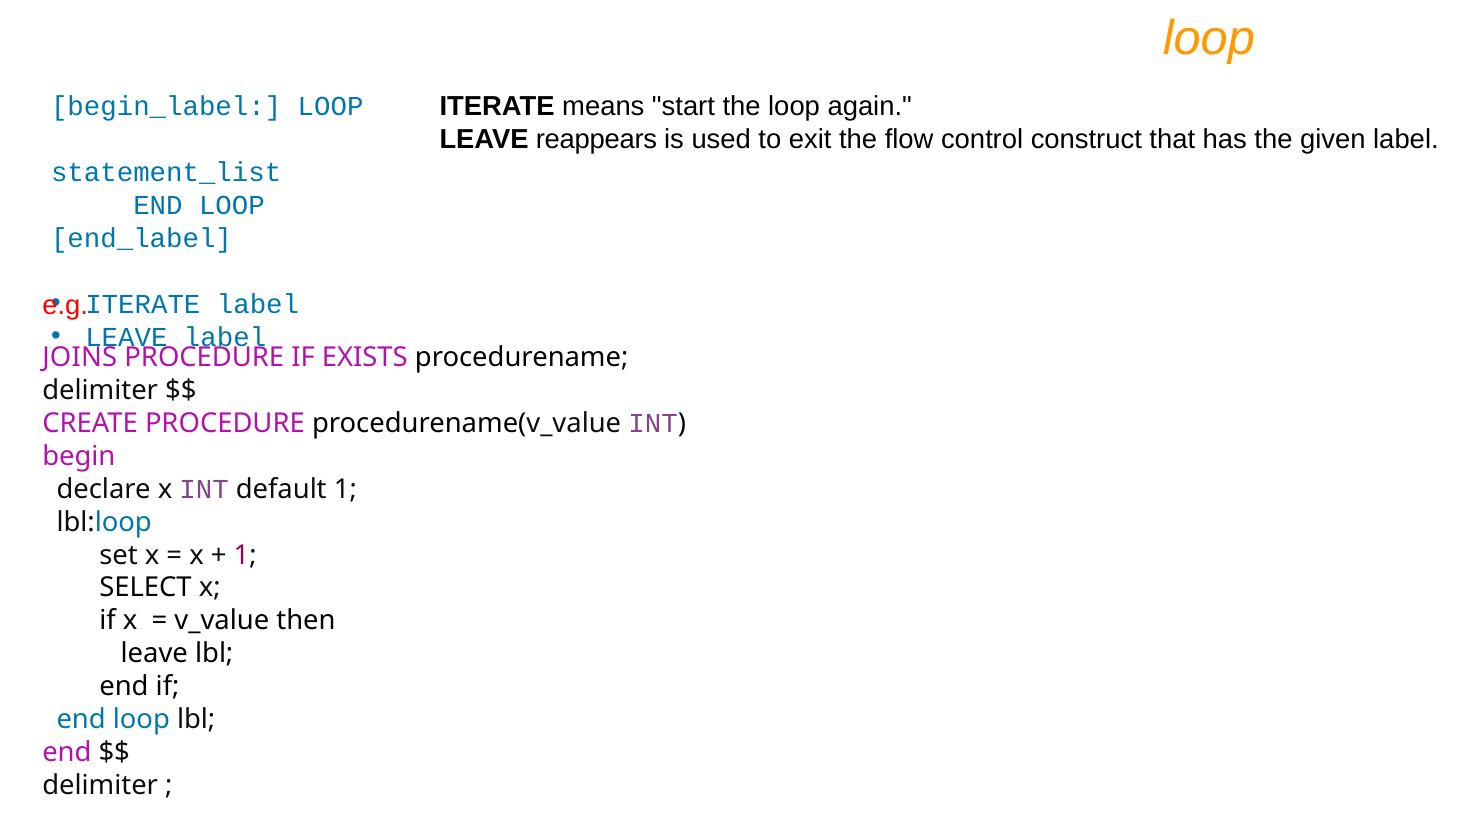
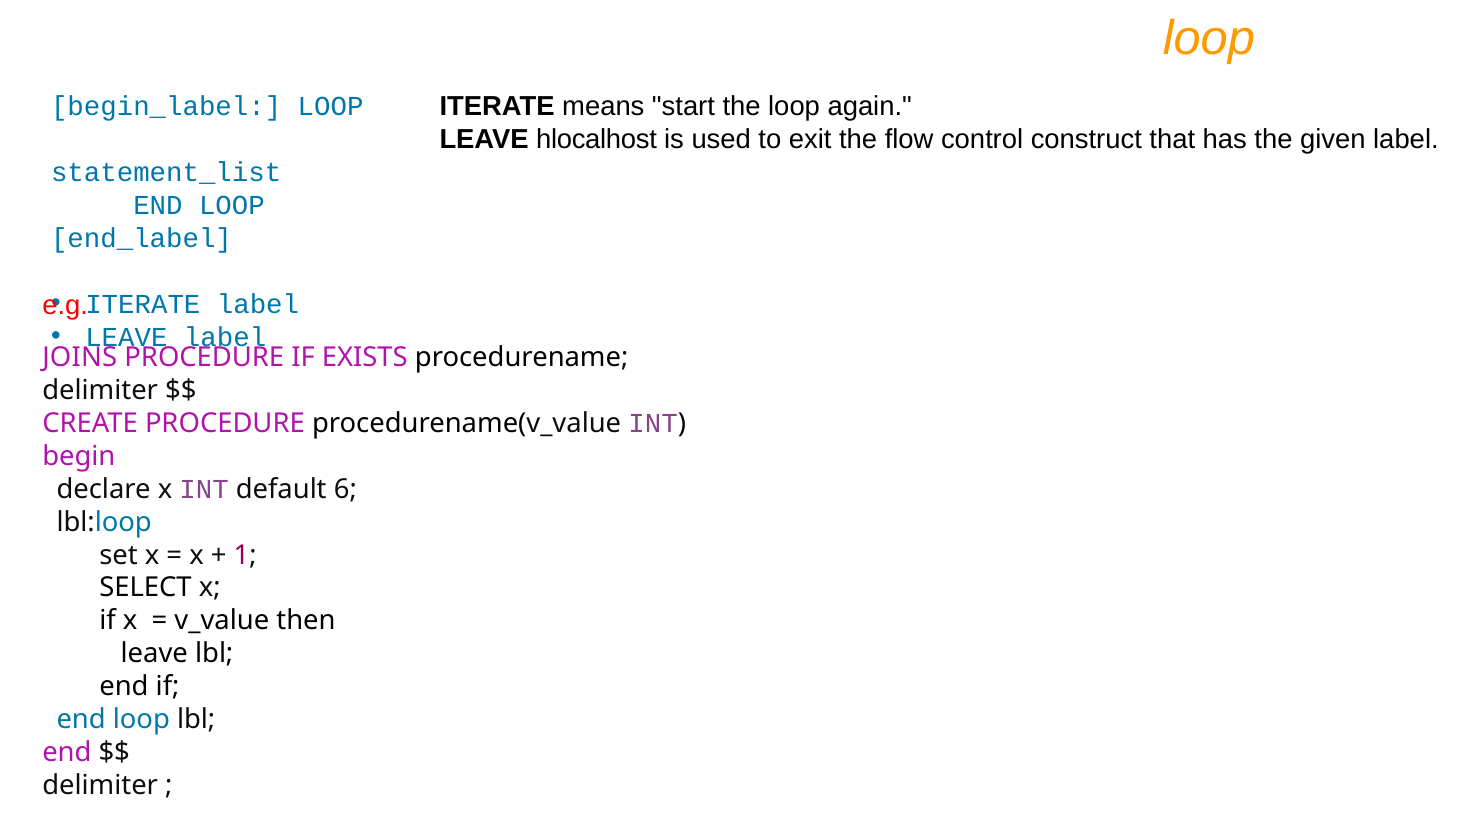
reappears: reappears -> hlocalhost
default 1: 1 -> 6
